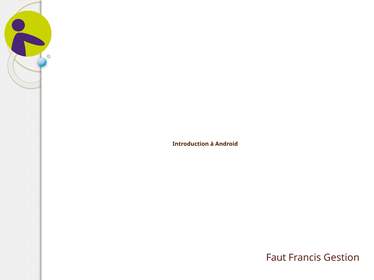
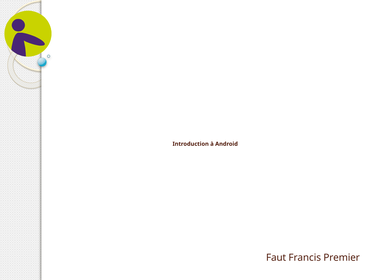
Gestion: Gestion -> Premier
